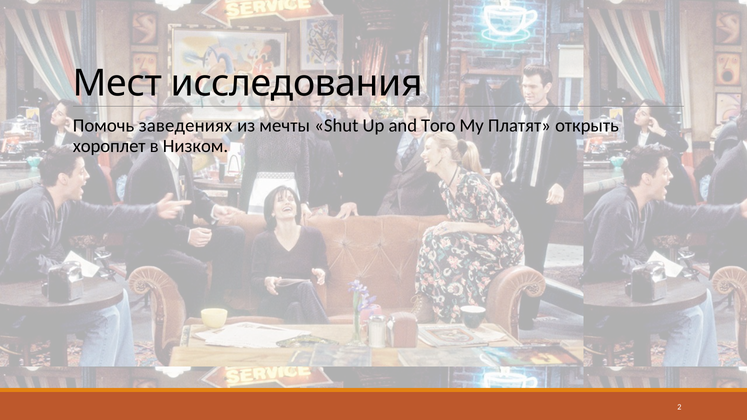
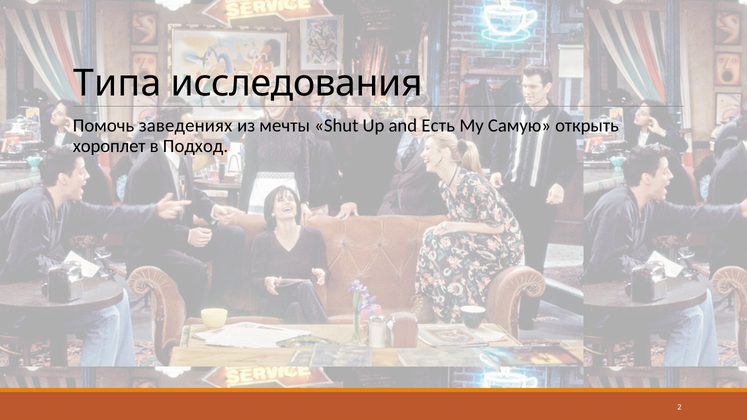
Мест: Мест -> Типа
Того: Того -> Есть
Платят: Платят -> Самую
Низком: Низком -> Подход
